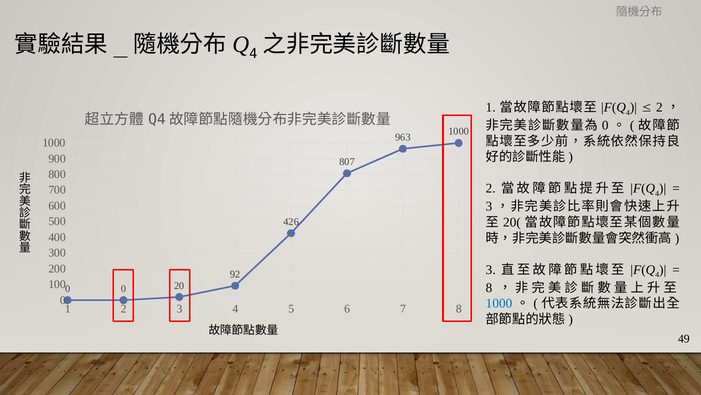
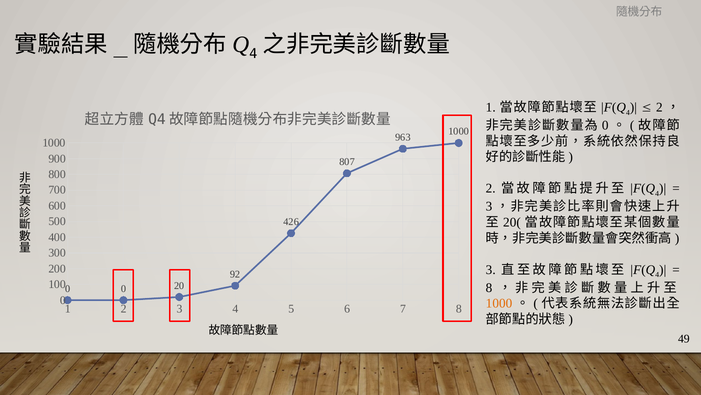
1000 at (499, 303) colour: blue -> orange
